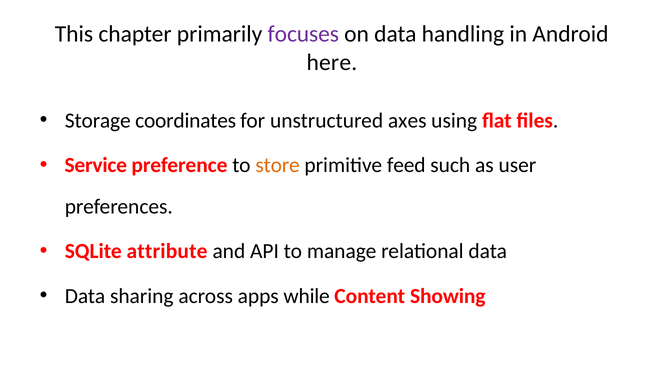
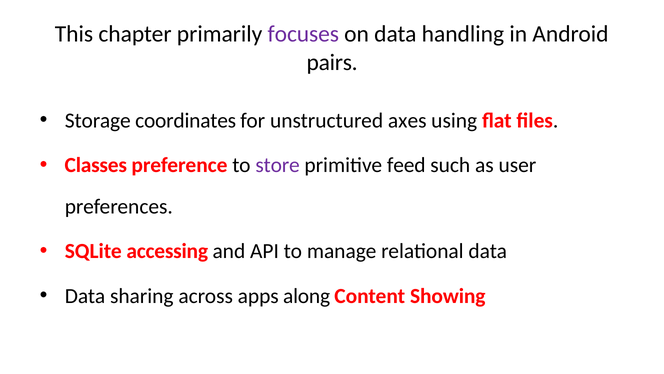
here: here -> pairs
Service: Service -> Classes
store colour: orange -> purple
attribute: attribute -> accessing
while: while -> along
